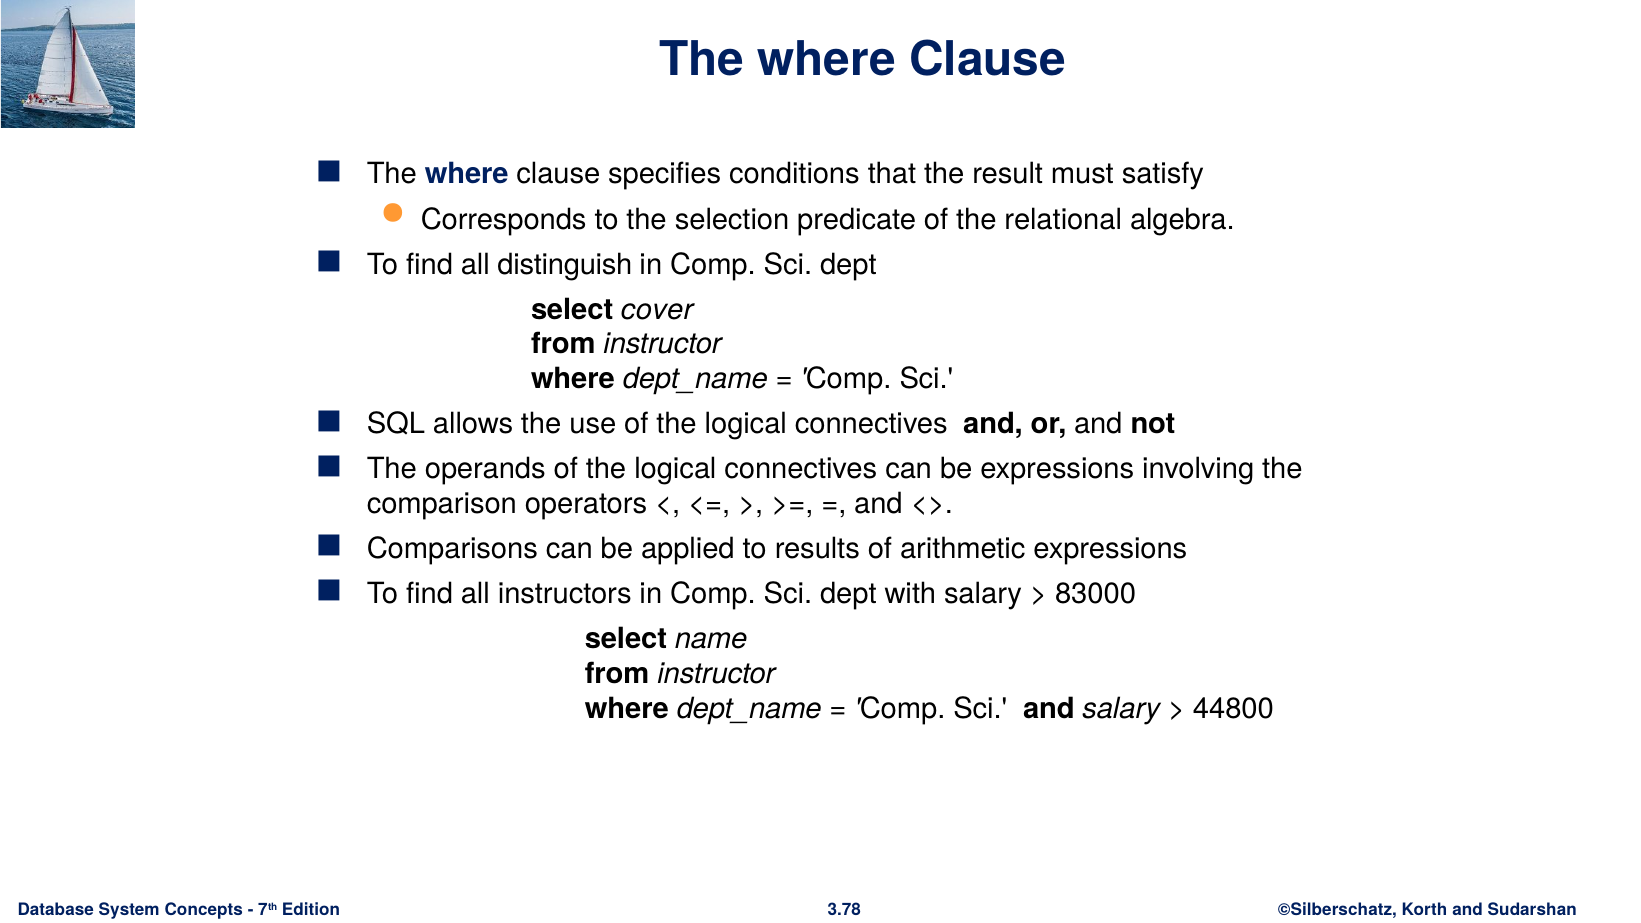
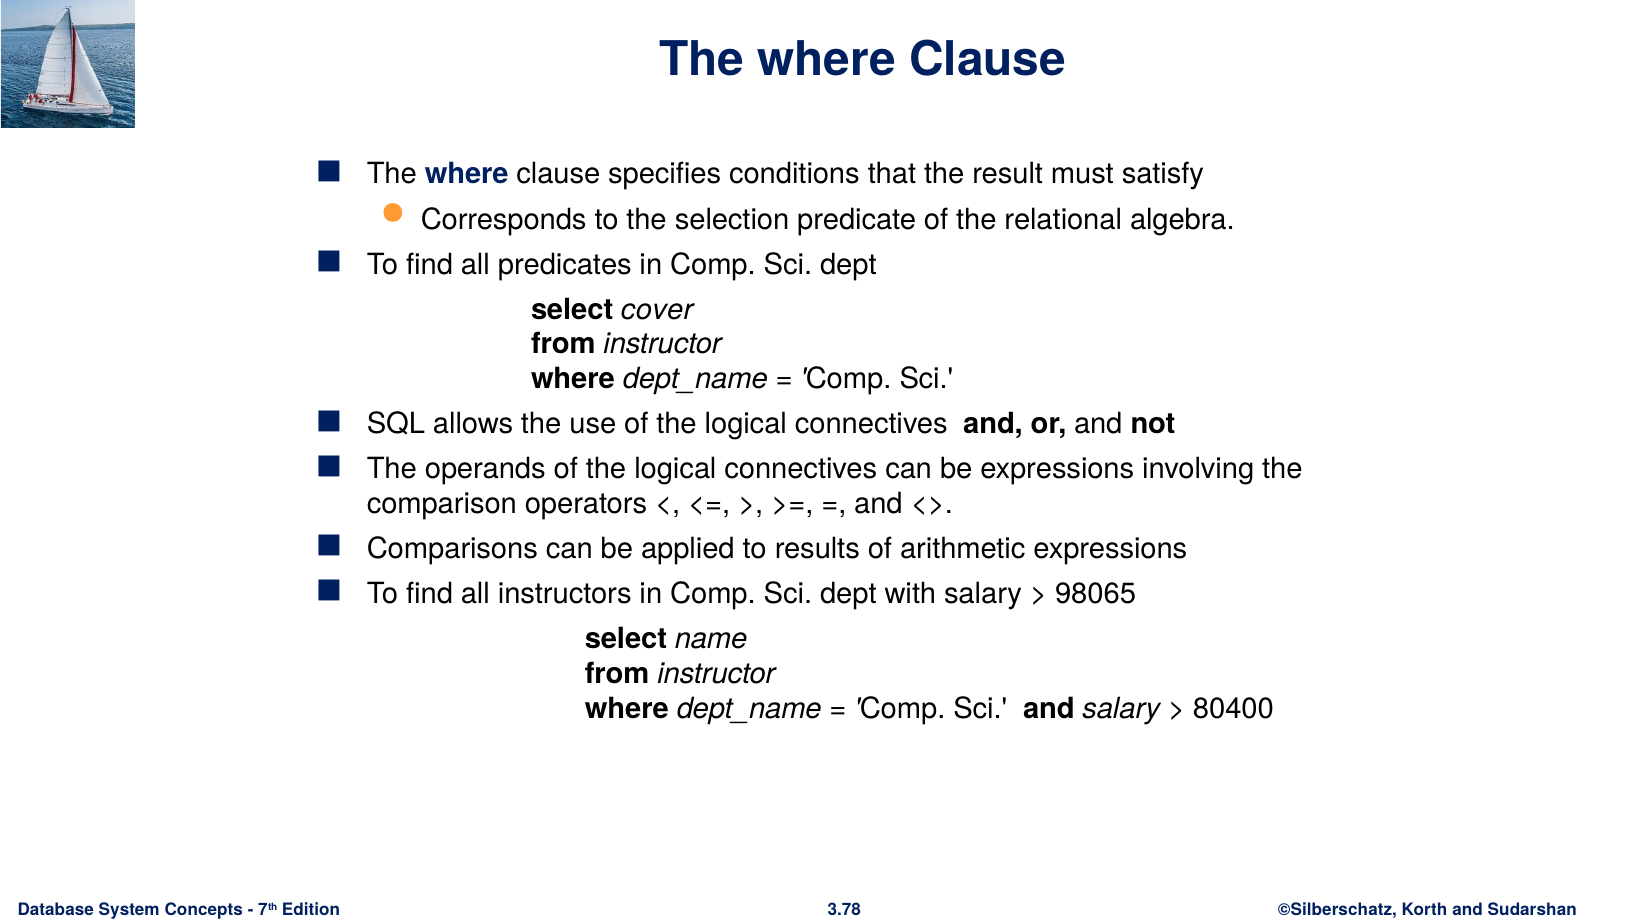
distinguish: distinguish -> predicates
83000: 83000 -> 98065
44800: 44800 -> 80400
